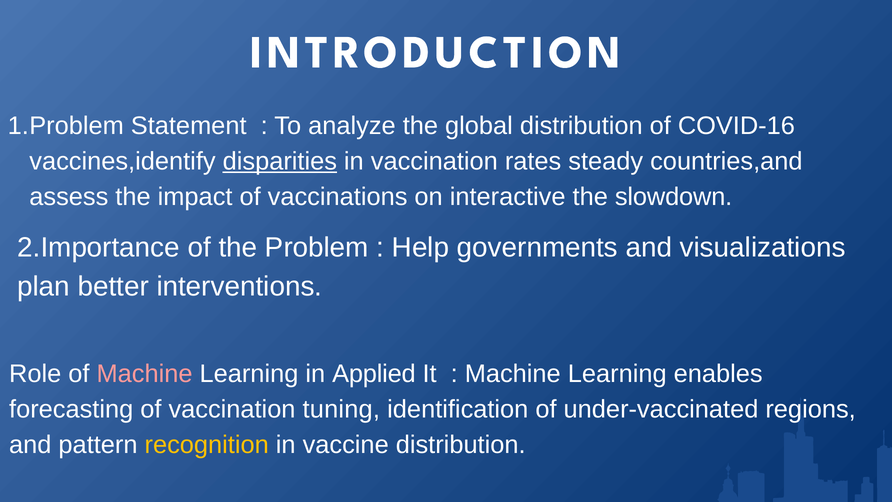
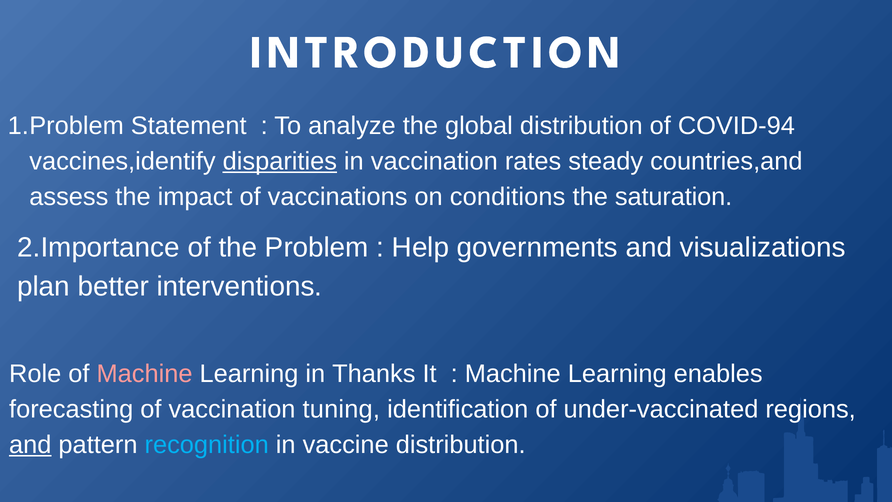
COVID-16: COVID-16 -> COVID-94
interactive: interactive -> conditions
slowdown: slowdown -> saturation
Applied: Applied -> Thanks
and at (30, 445) underline: none -> present
recognition colour: yellow -> light blue
